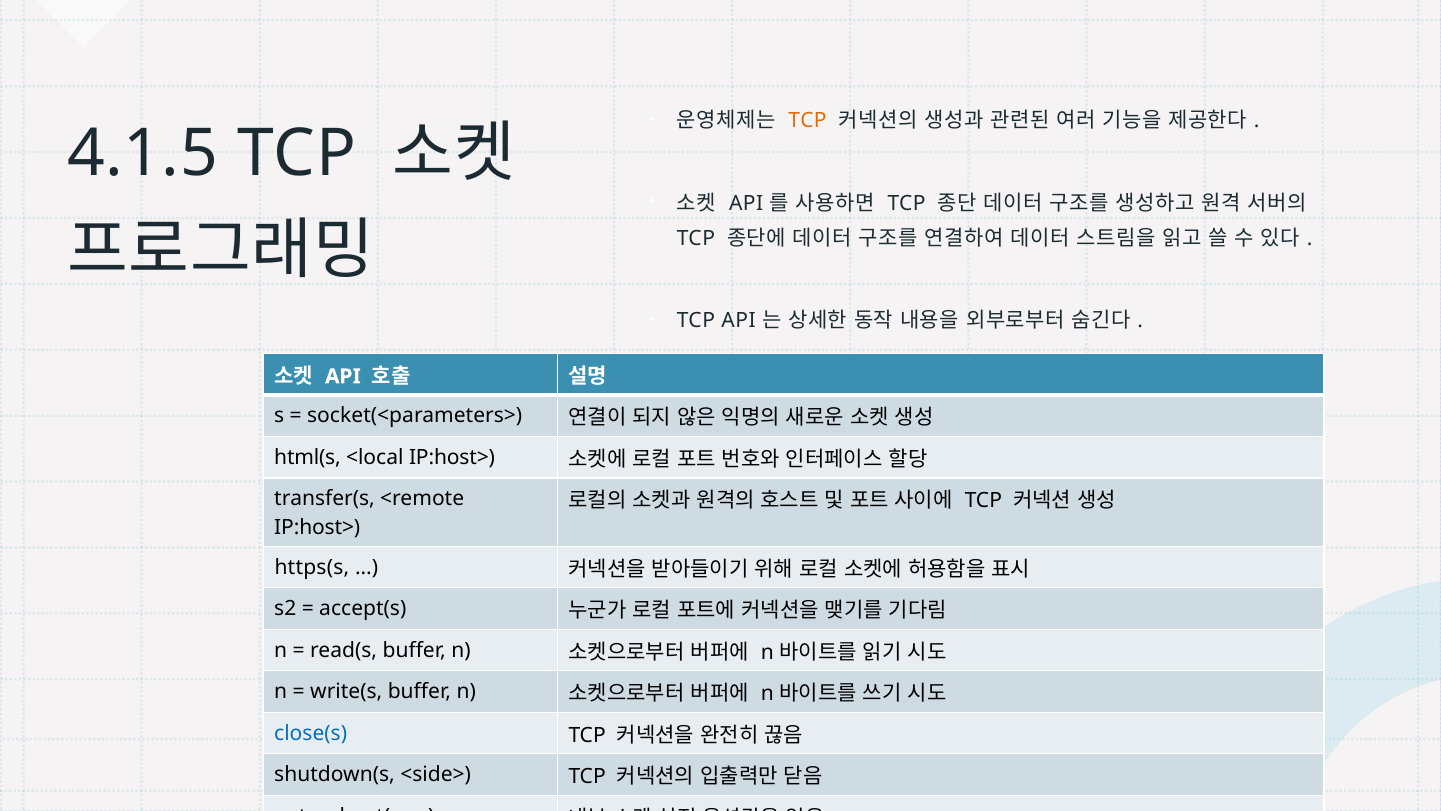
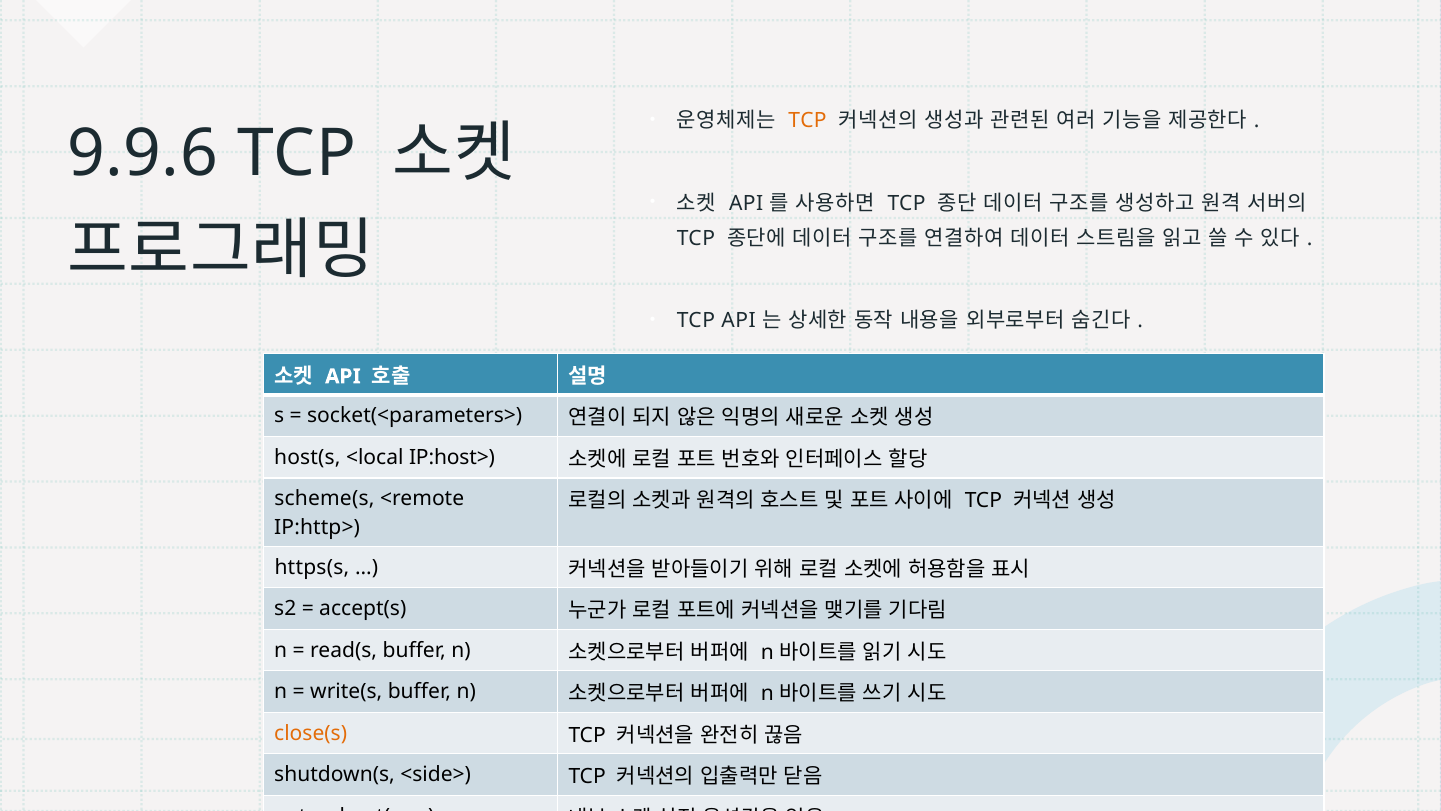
4.1.5: 4.1.5 -> 9.9.6
html(s: html(s -> host(s
transfer(s: transfer(s -> scheme(s
IP:host> at (317, 527): IP:host> -> IP:http>
close(s colour: blue -> orange
